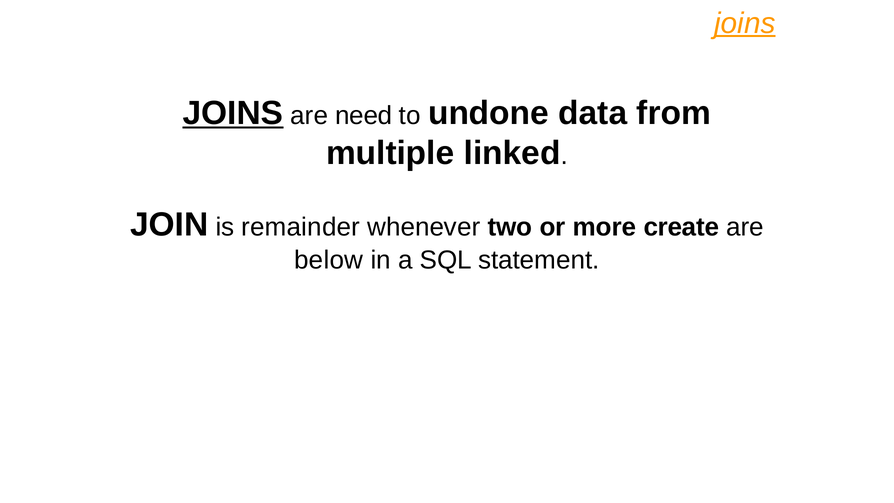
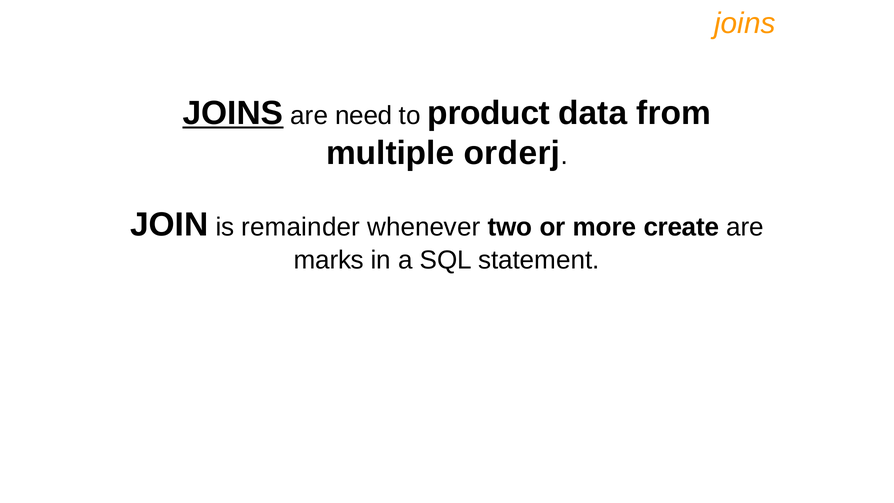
joins at (745, 23) underline: present -> none
undone: undone -> product
linked: linked -> orderj
below: below -> marks
